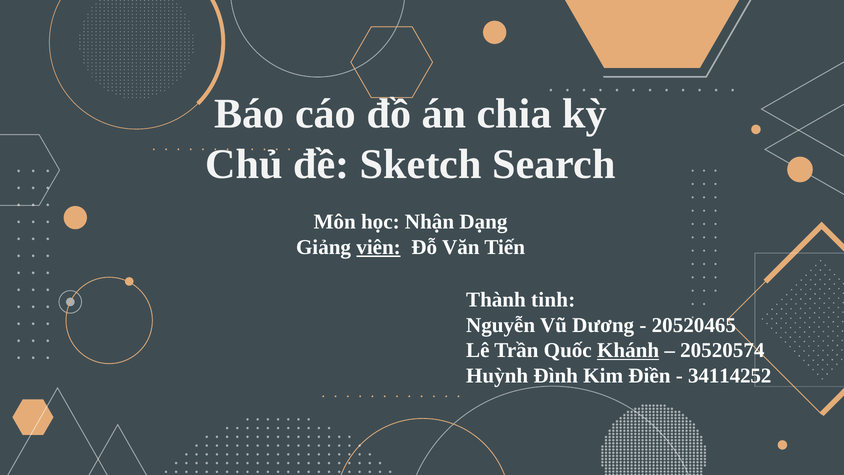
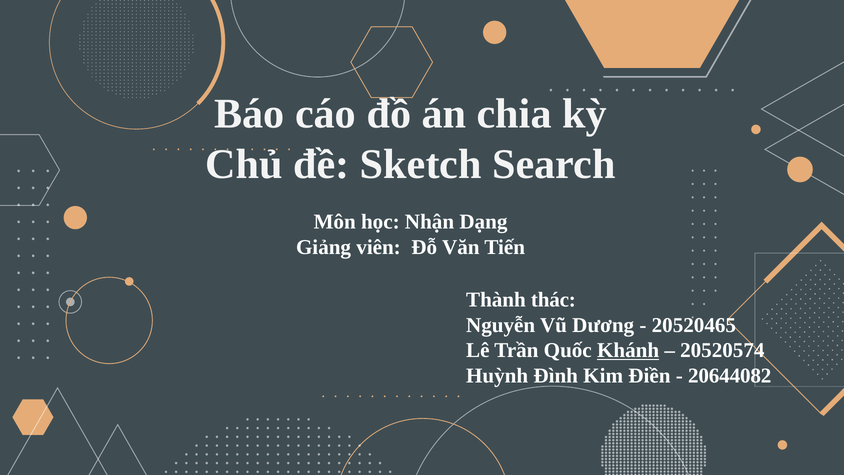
viên underline: present -> none
tinh: tinh -> thác
34114252: 34114252 -> 20644082
